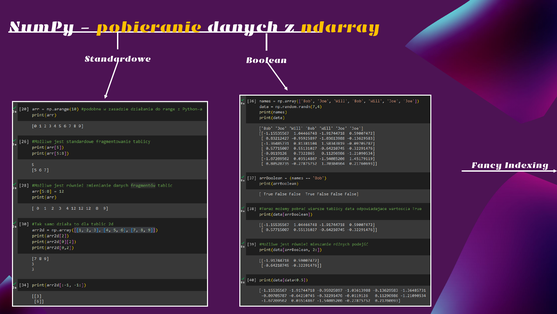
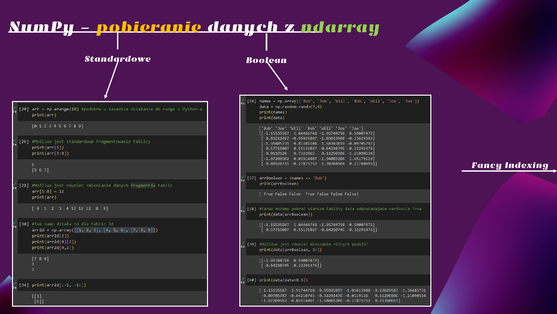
ndarray colour: yellow -> light green
